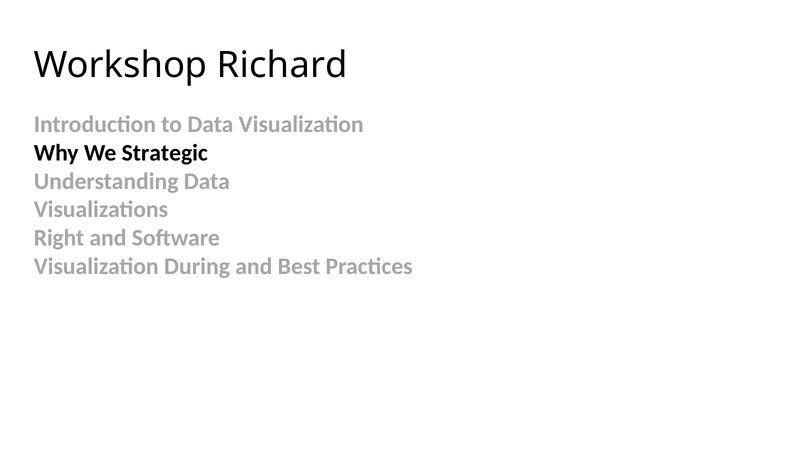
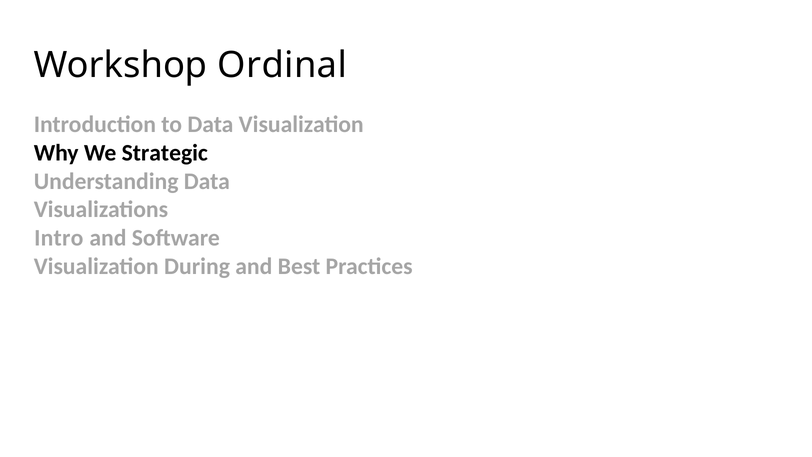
Richard: Richard -> Ordinal
Right: Right -> Intro
